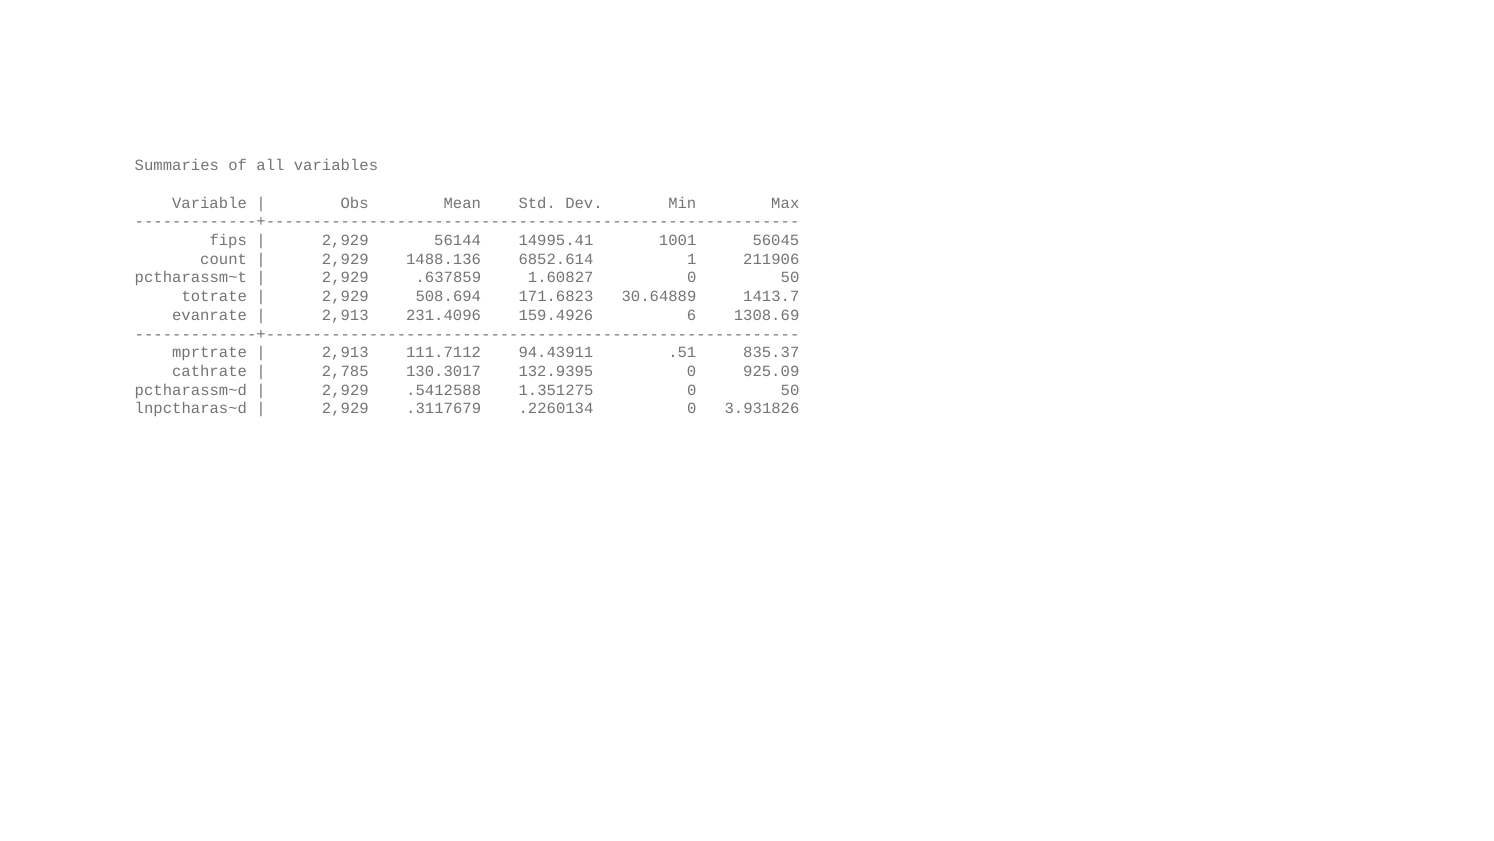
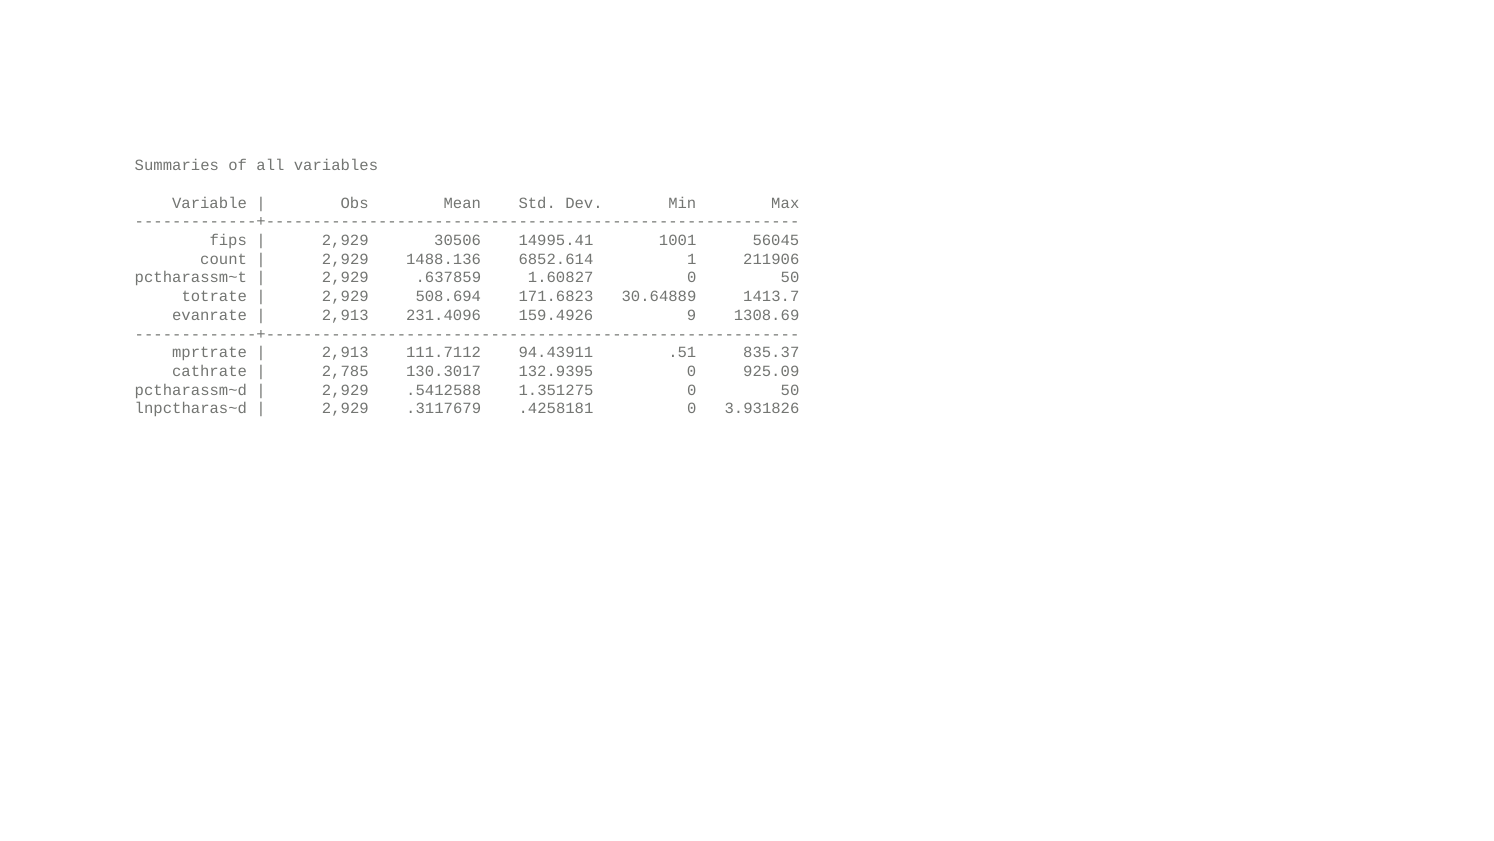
56144: 56144 -> 30506
6: 6 -> 9
.2260134: .2260134 -> .4258181
